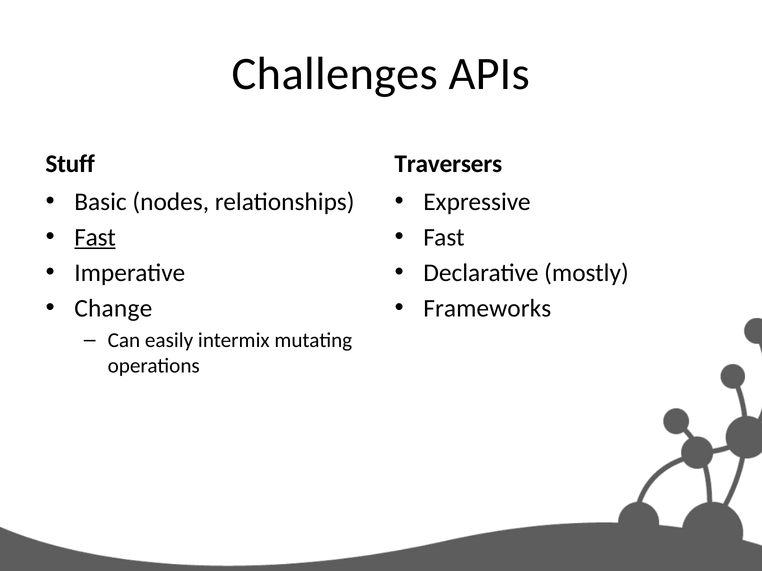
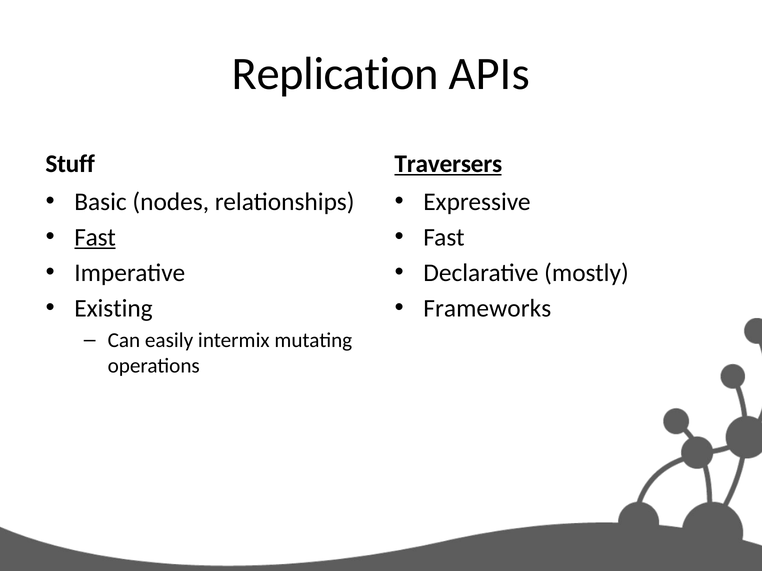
Challenges: Challenges -> Replication
Traversers underline: none -> present
Change: Change -> Existing
